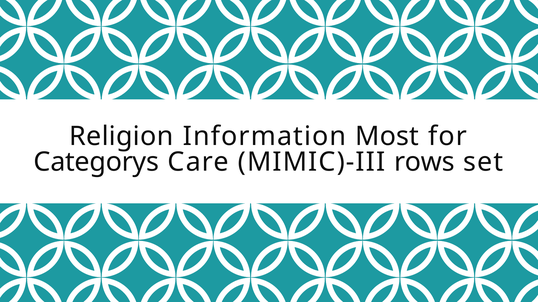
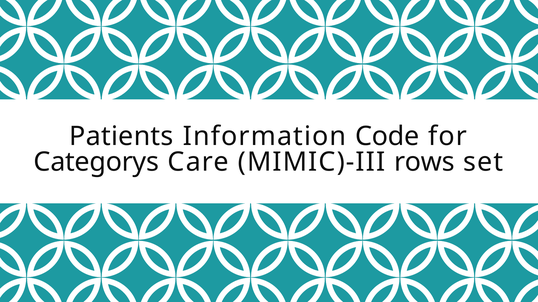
Religion: Religion -> Patients
Most: Most -> Code
